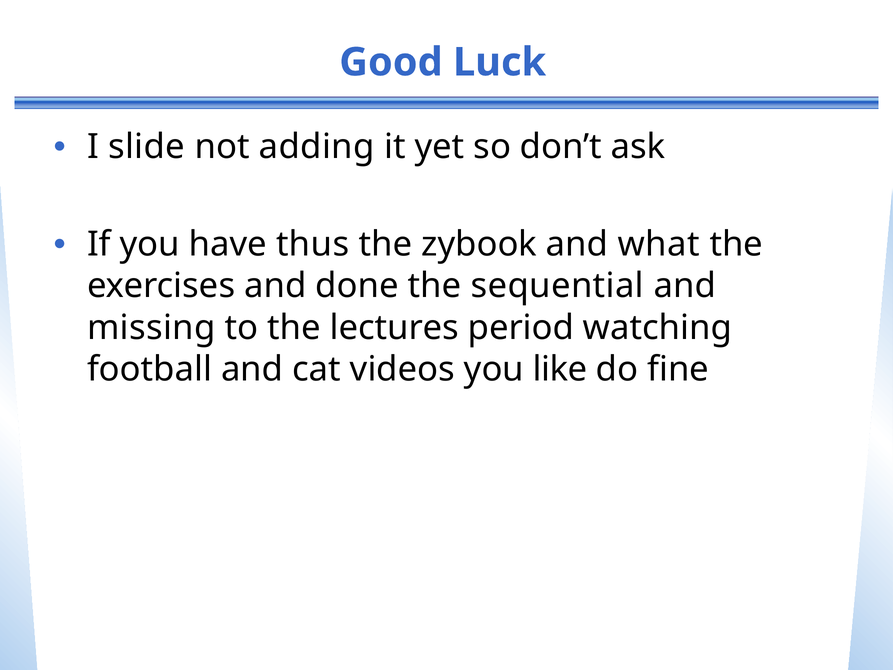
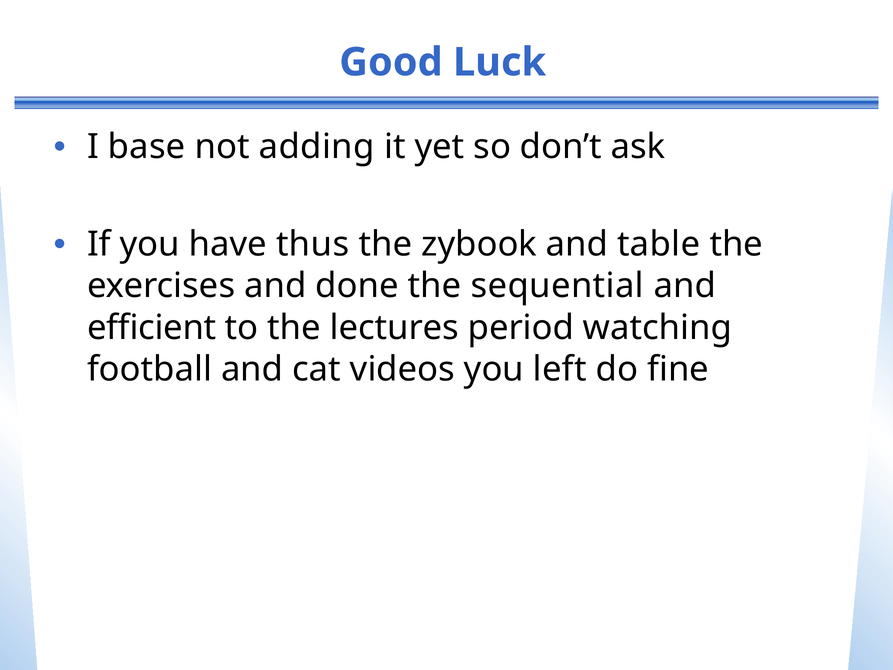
slide: slide -> base
what: what -> table
missing: missing -> efficient
like: like -> left
